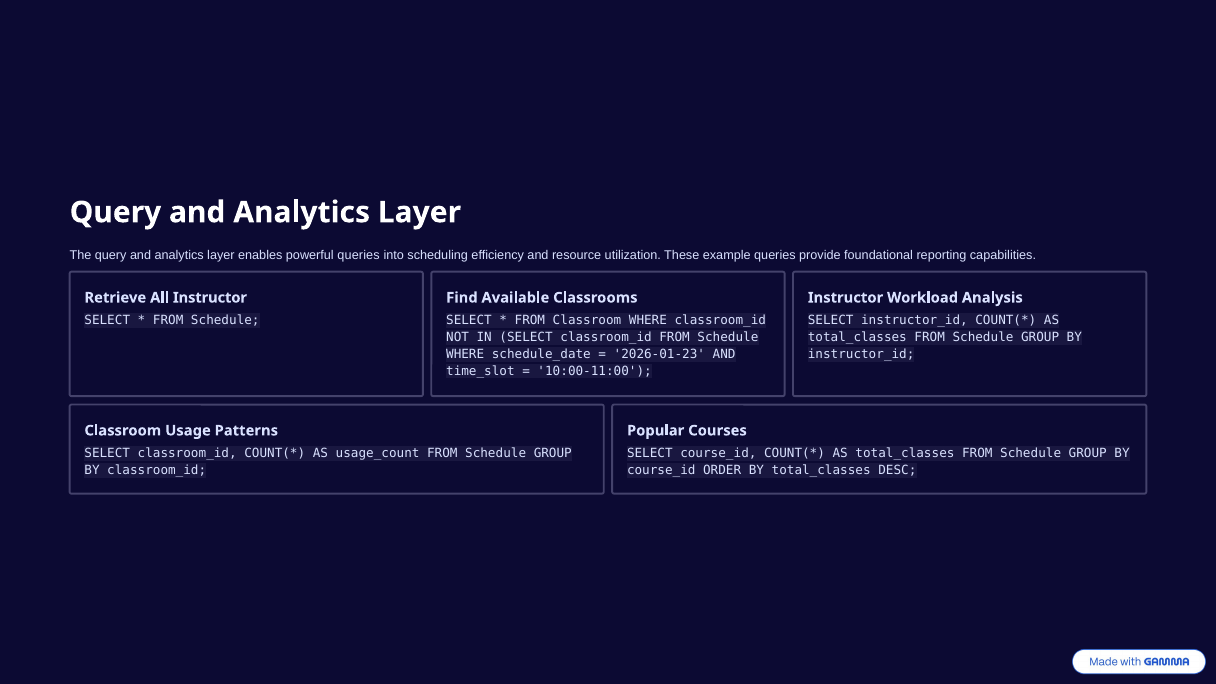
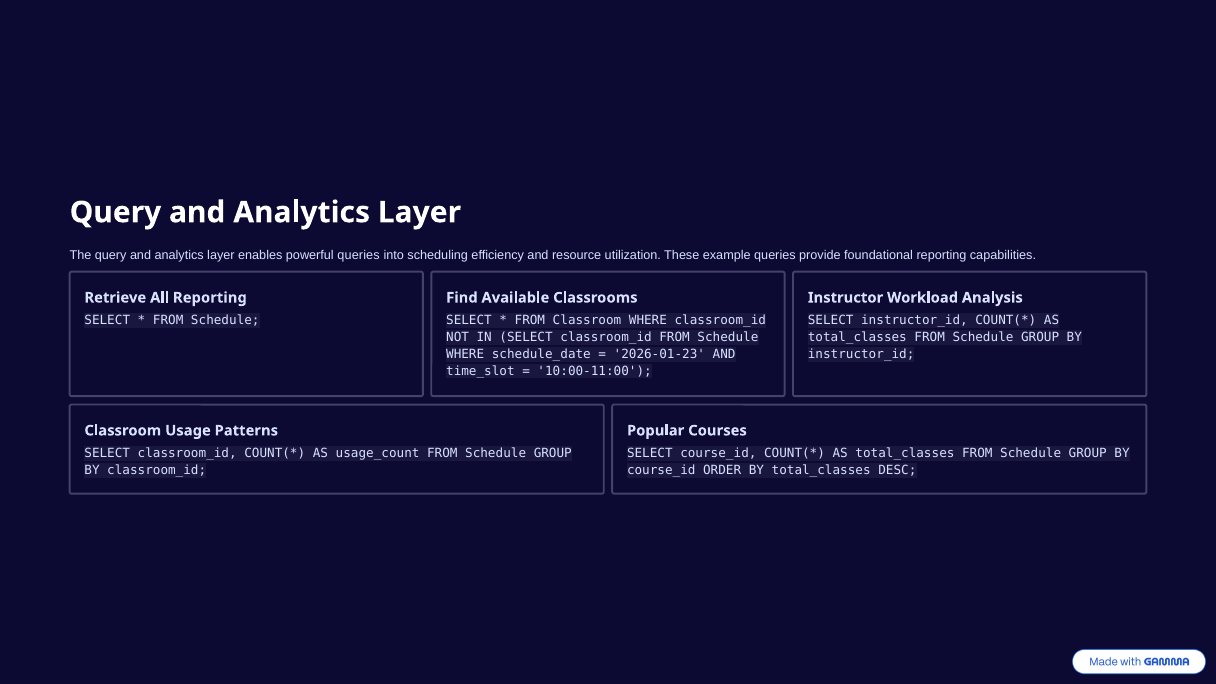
All Instructor: Instructor -> Reporting
